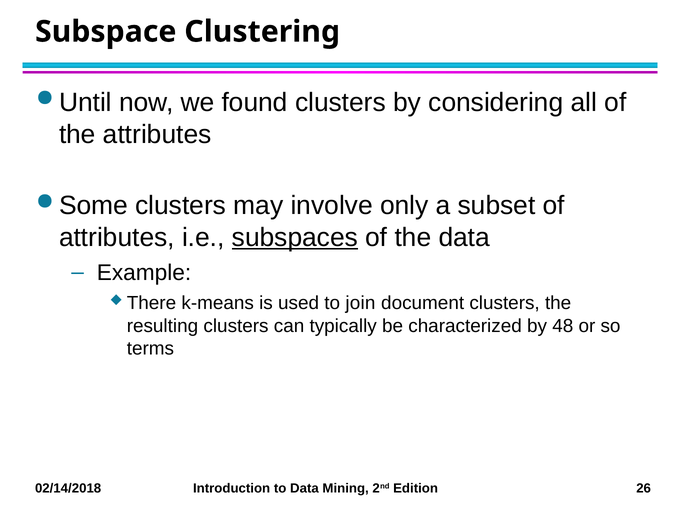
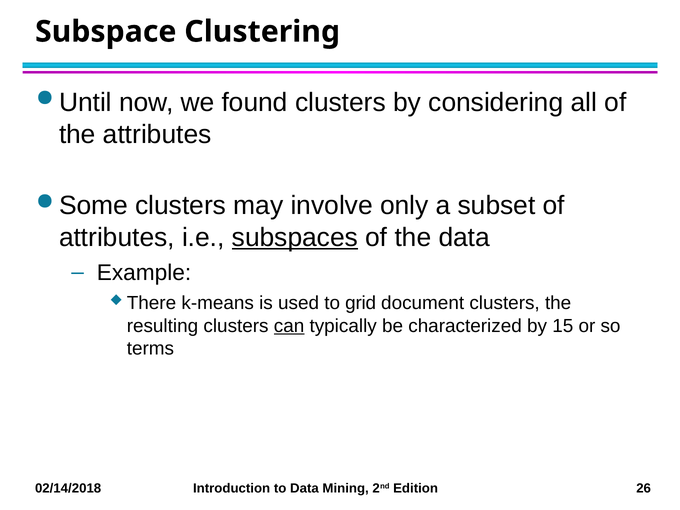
join: join -> grid
can underline: none -> present
48: 48 -> 15
